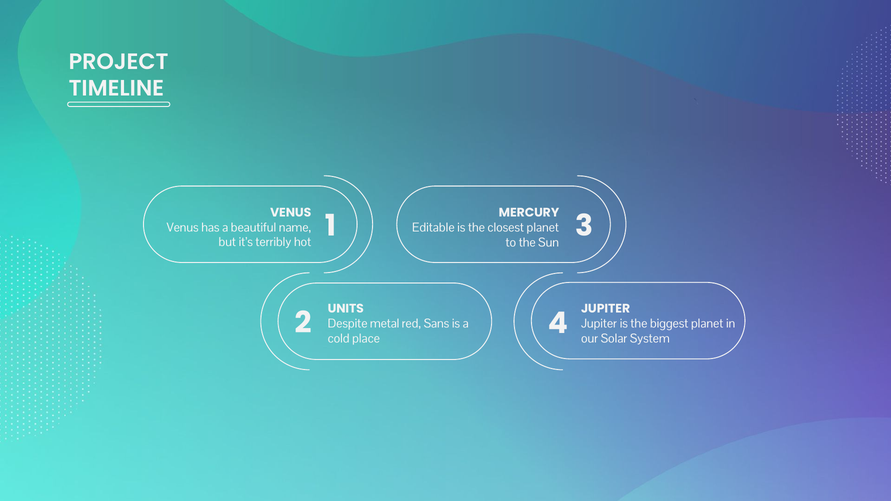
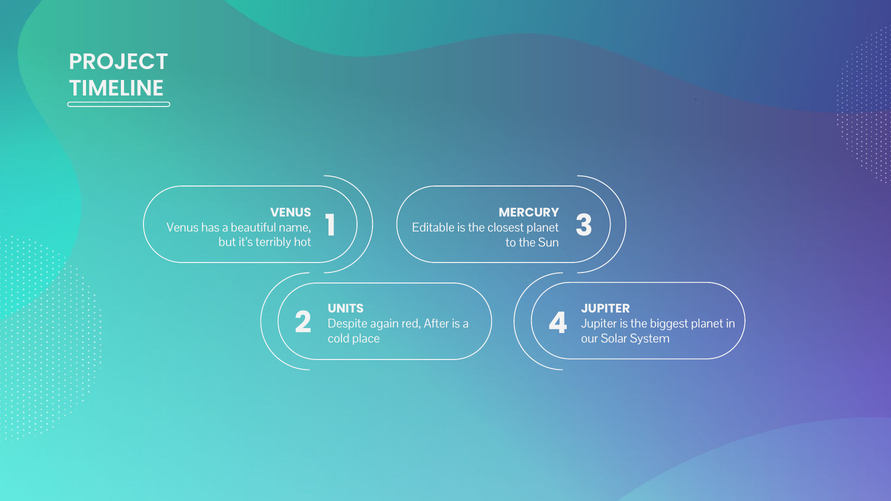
metal: metal -> again
Sans: Sans -> After
